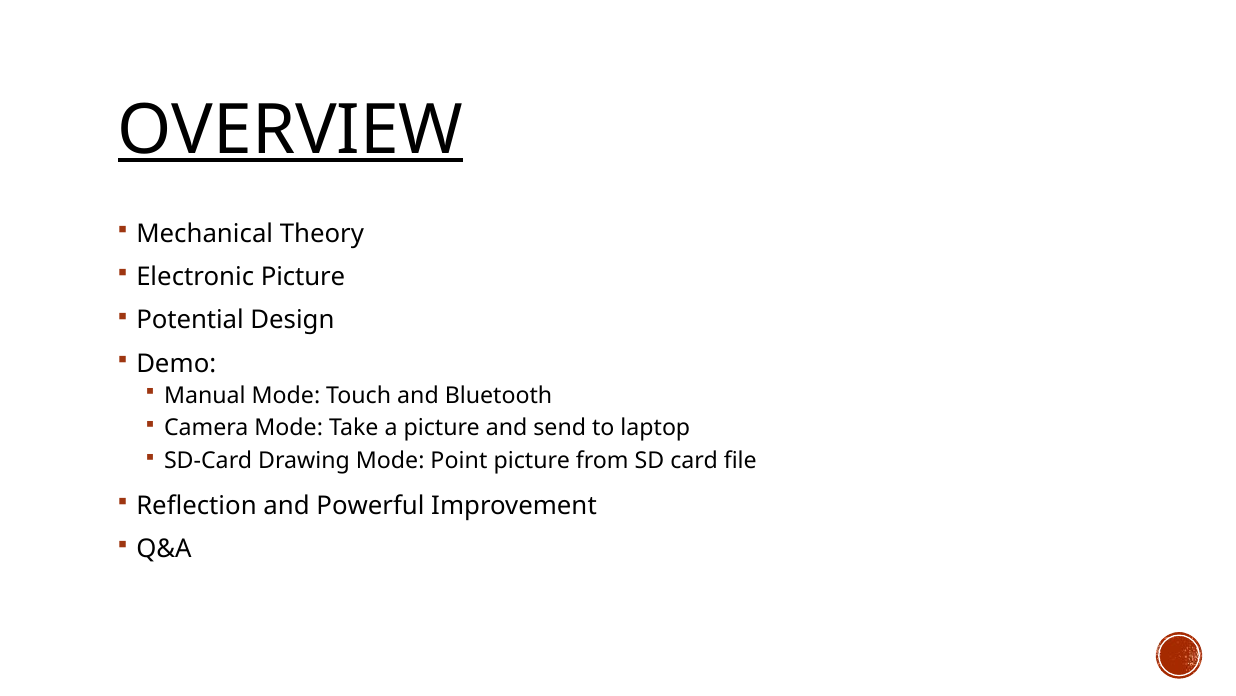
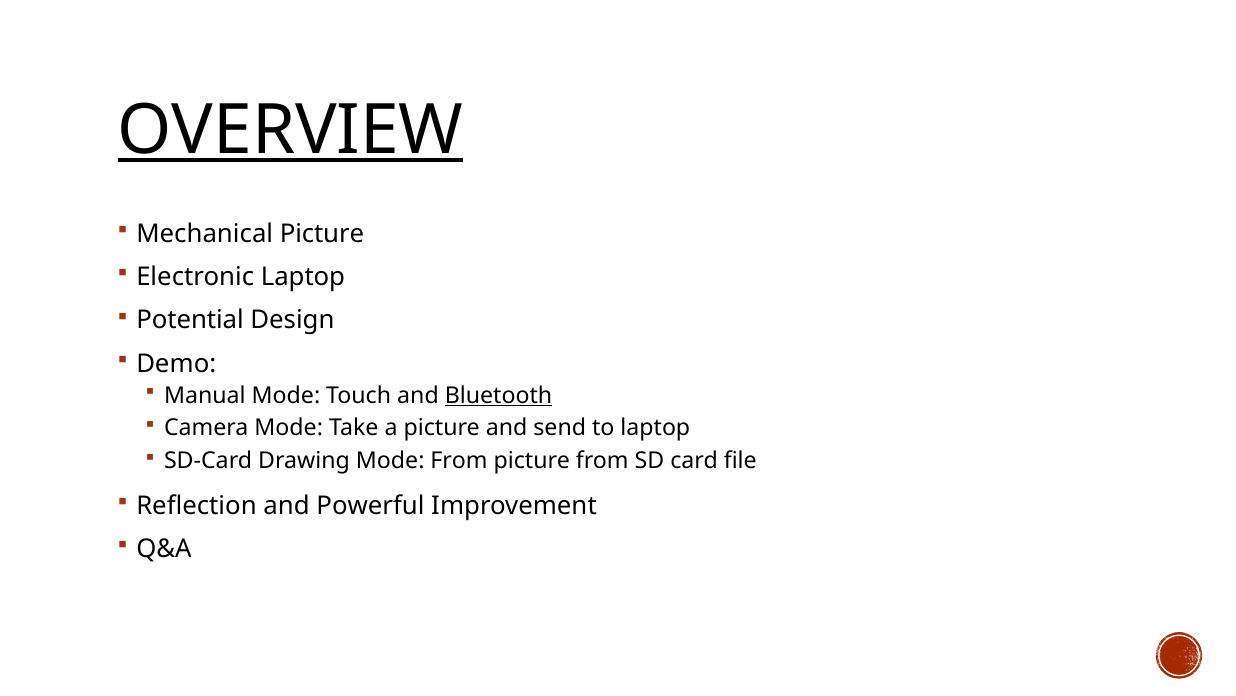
Mechanical Theory: Theory -> Picture
Electronic Picture: Picture -> Laptop
Bluetooth underline: none -> present
Mode Point: Point -> From
